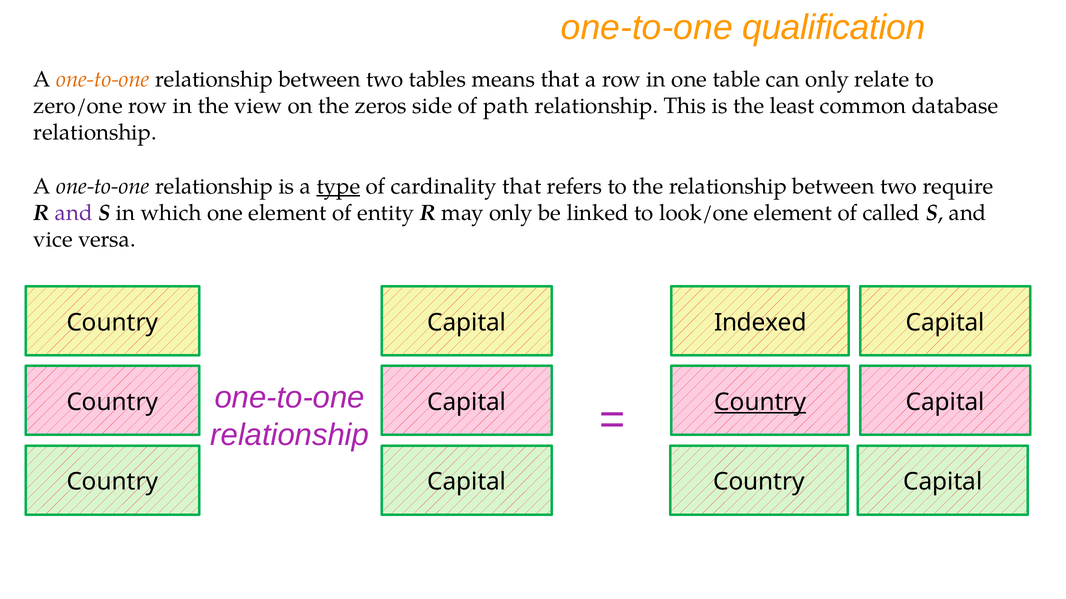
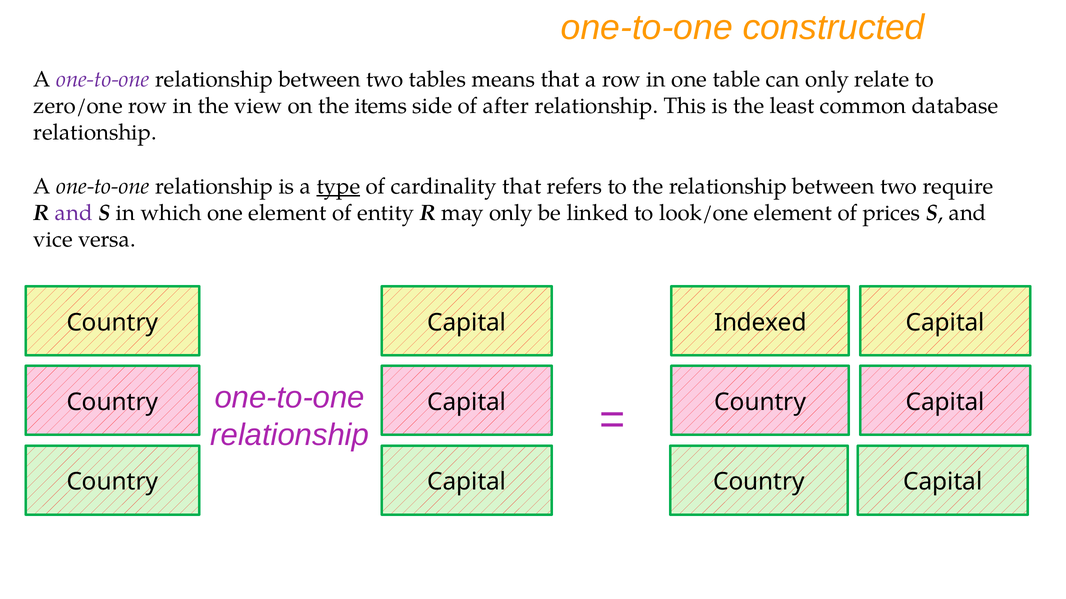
qualification: qualification -> constructed
one-to-one at (103, 79) colour: orange -> purple
zeros: zeros -> items
path: path -> after
called: called -> prices
Country at (760, 403) underline: present -> none
